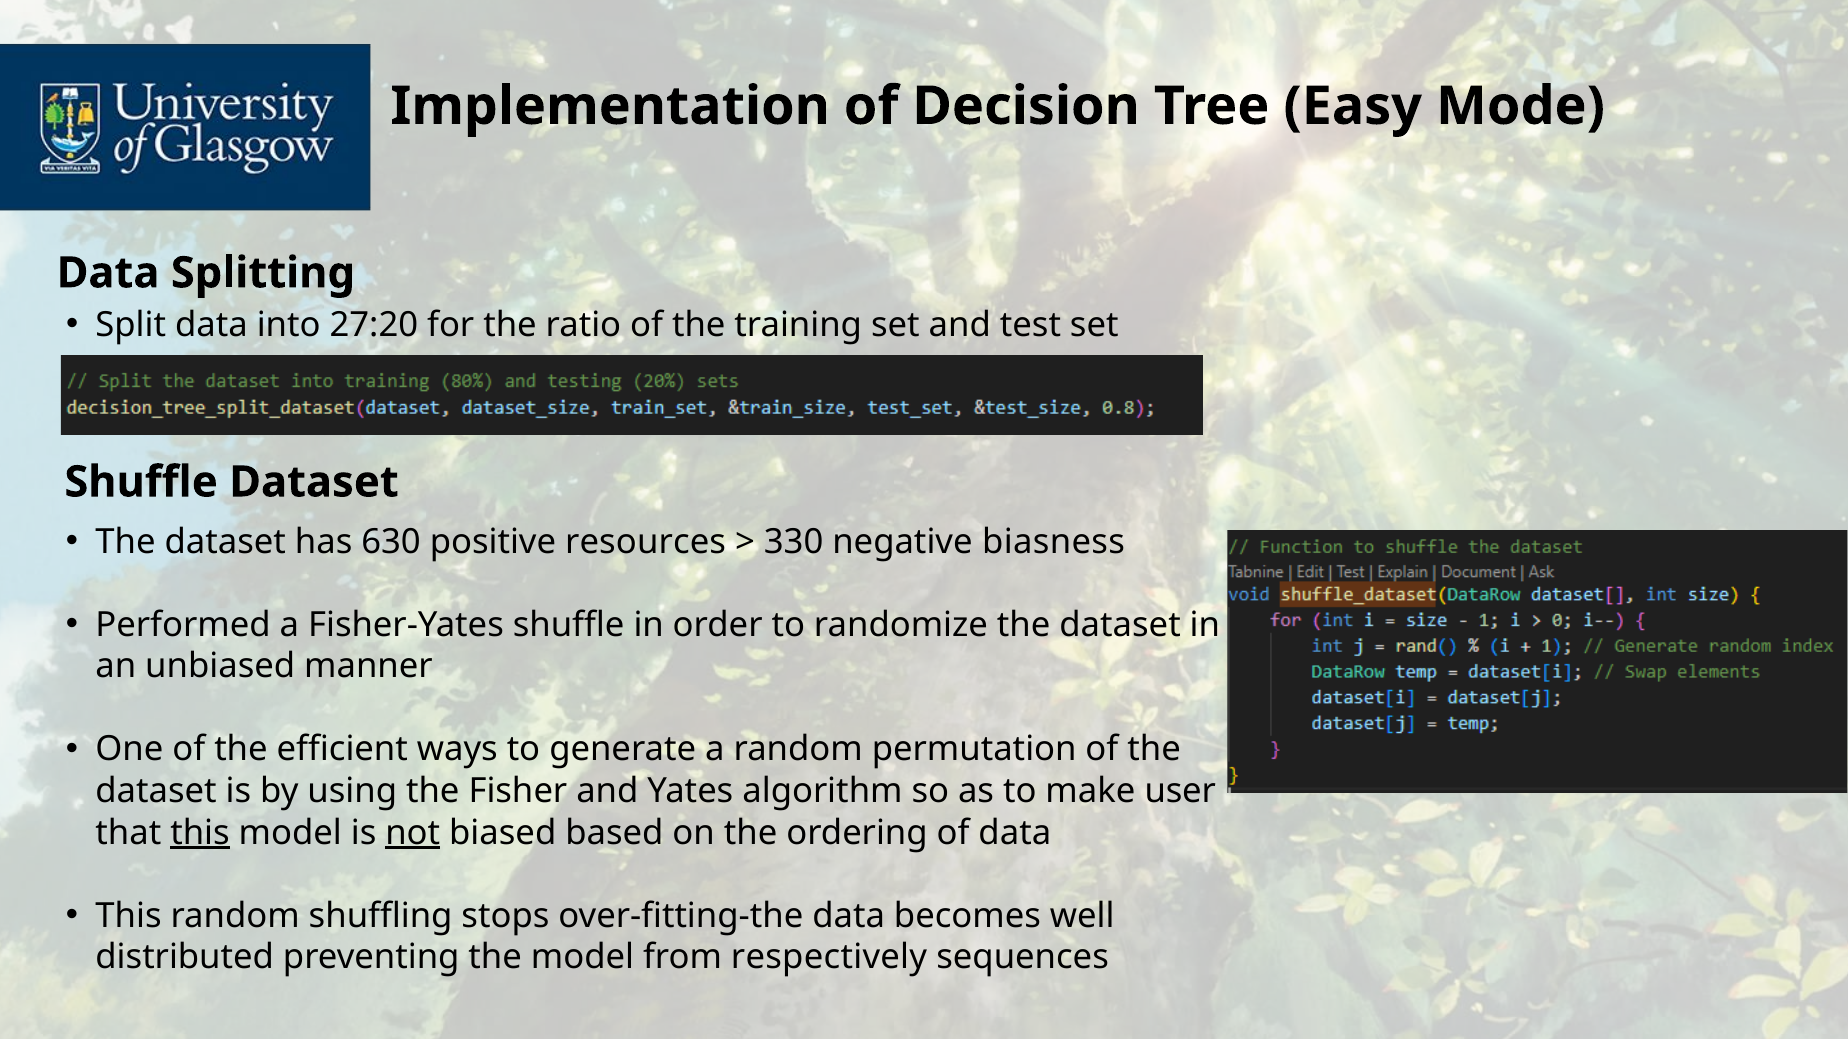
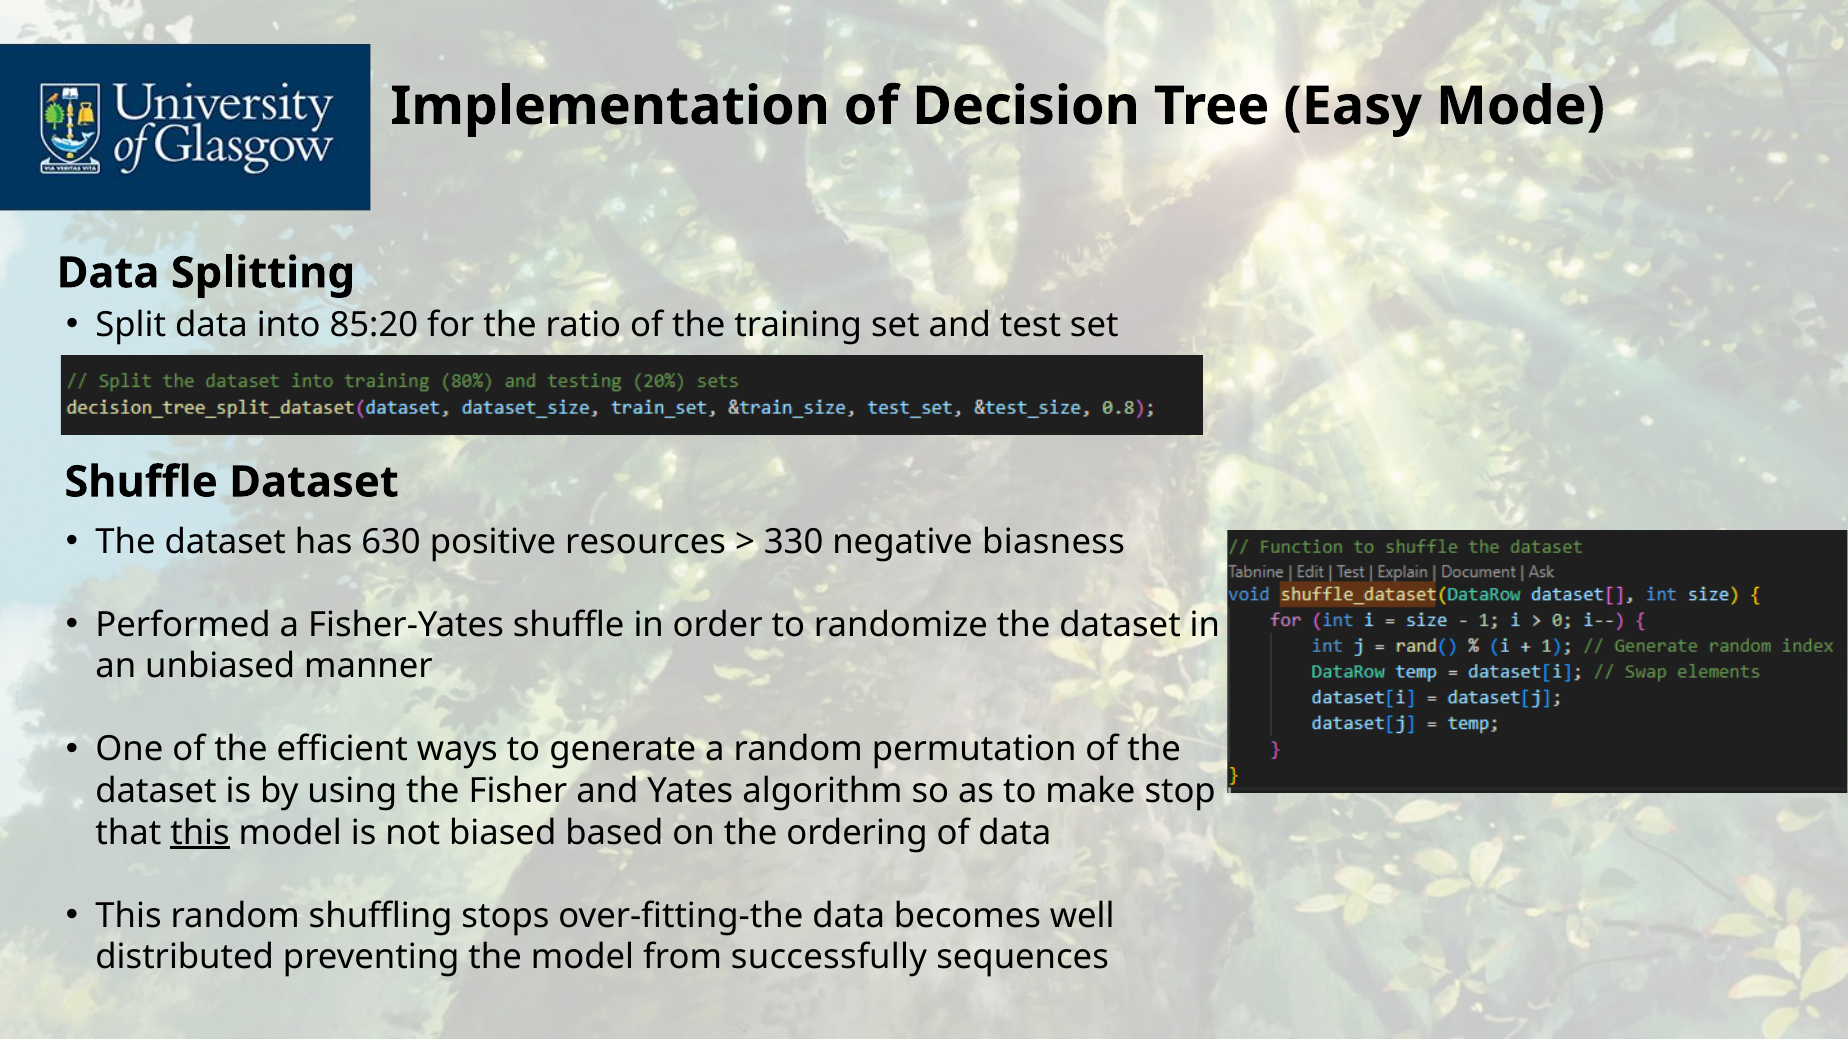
27:20: 27:20 -> 85:20
user: user -> stop
not underline: present -> none
respectively: respectively -> successfully
